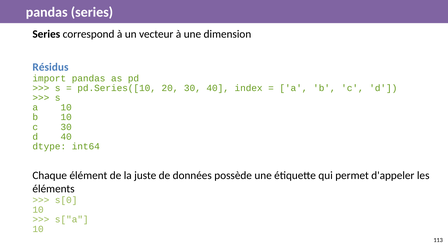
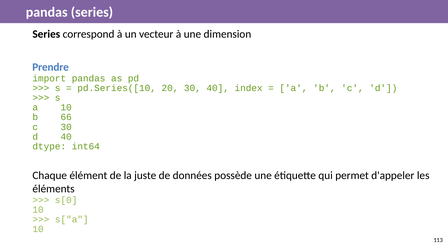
Résidus: Résidus -> Prendre
b 10: 10 -> 66
